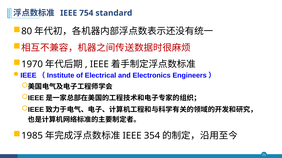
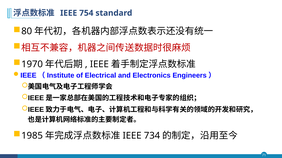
354: 354 -> 734
